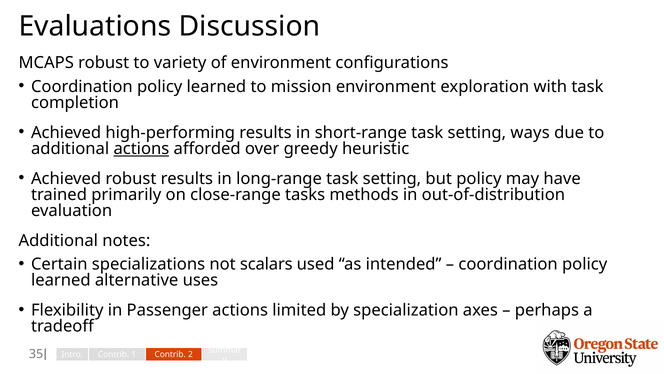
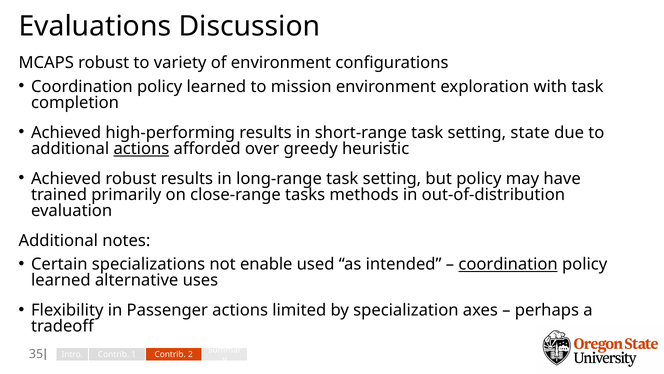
ways: ways -> state
scalars: scalars -> enable
coordination at (508, 264) underline: none -> present
